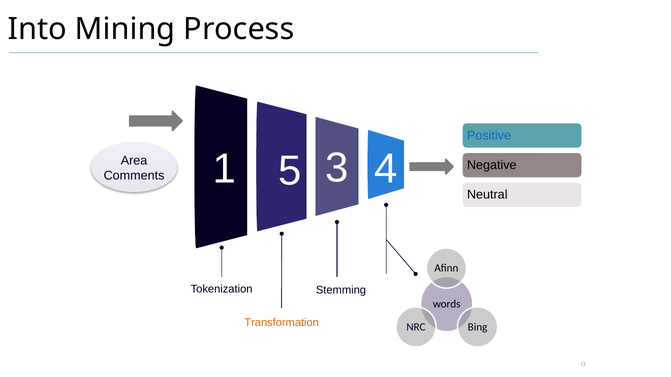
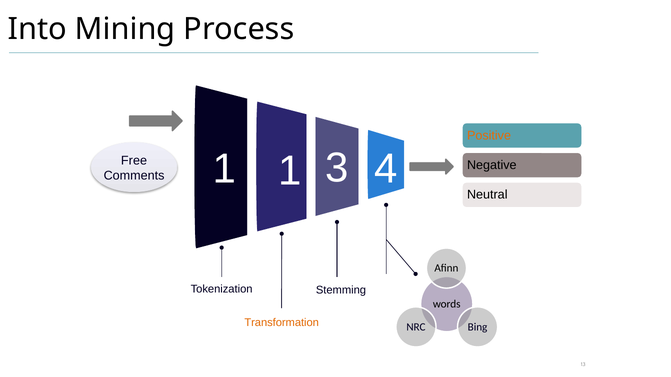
Positive colour: blue -> orange
1 5: 5 -> 1
Area: Area -> Free
